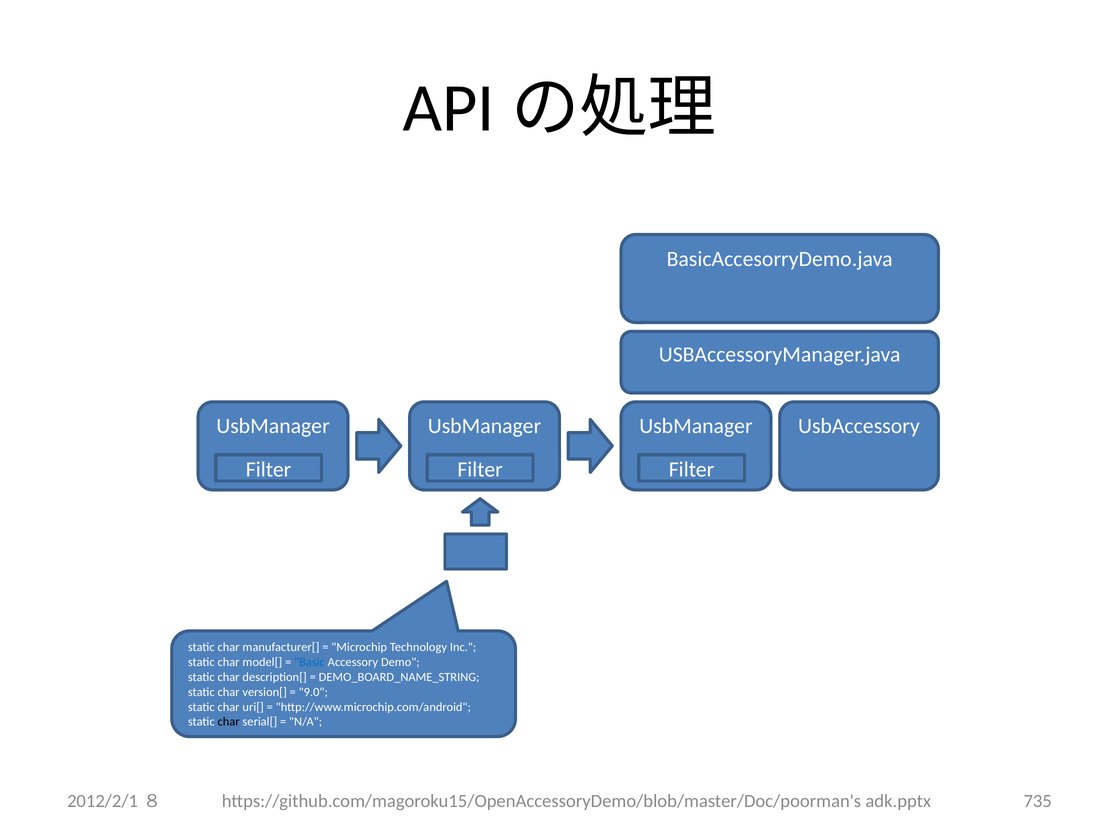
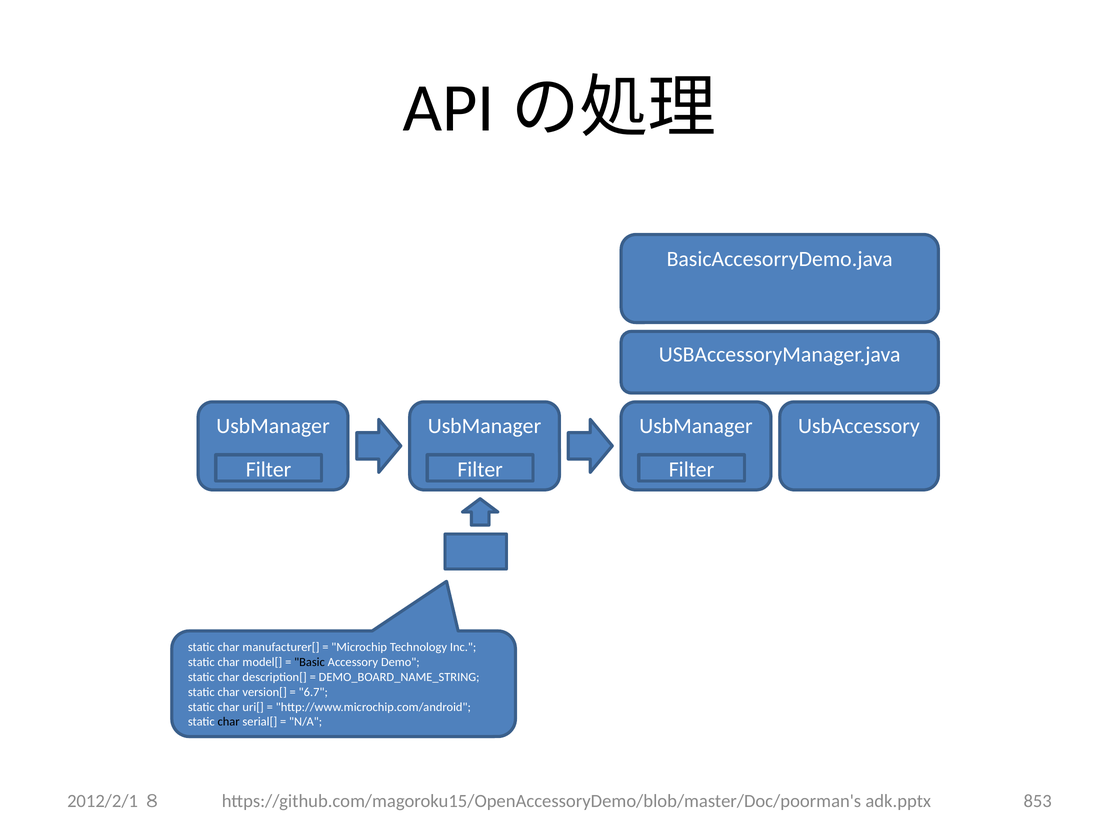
Basic colour: blue -> black
9.0: 9.0 -> 6.7
735: 735 -> 853
